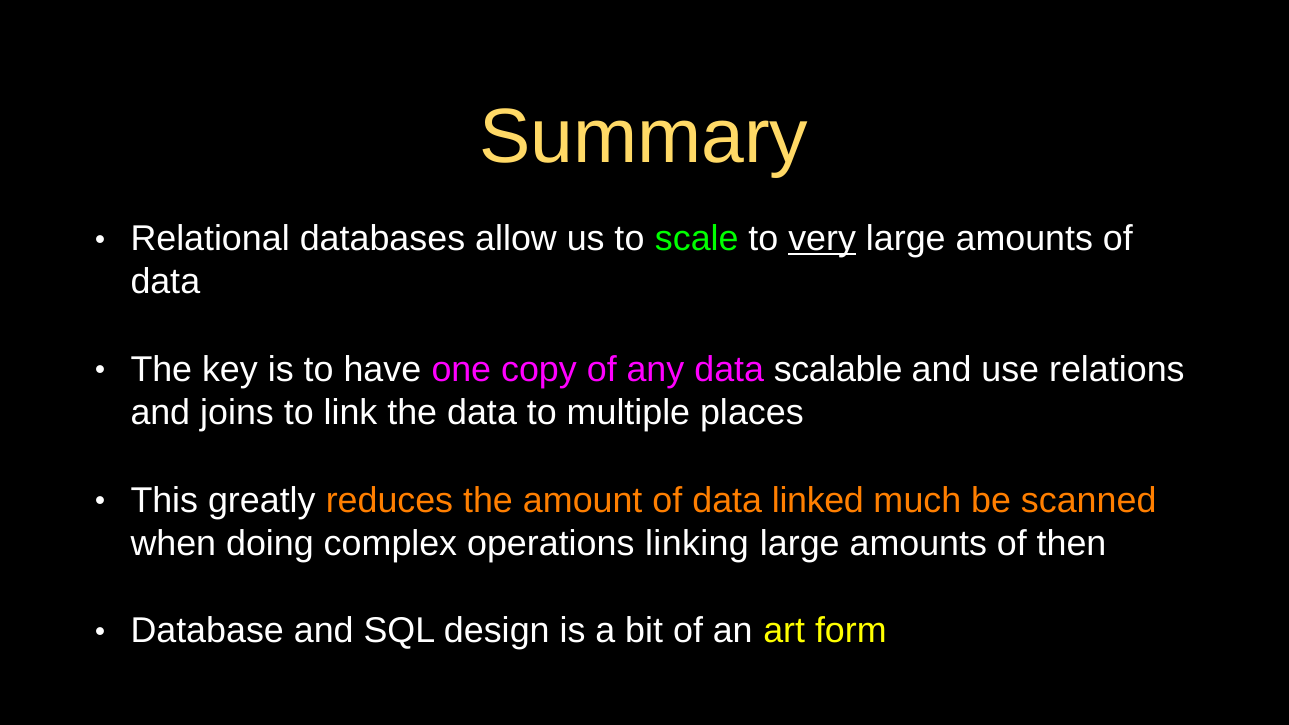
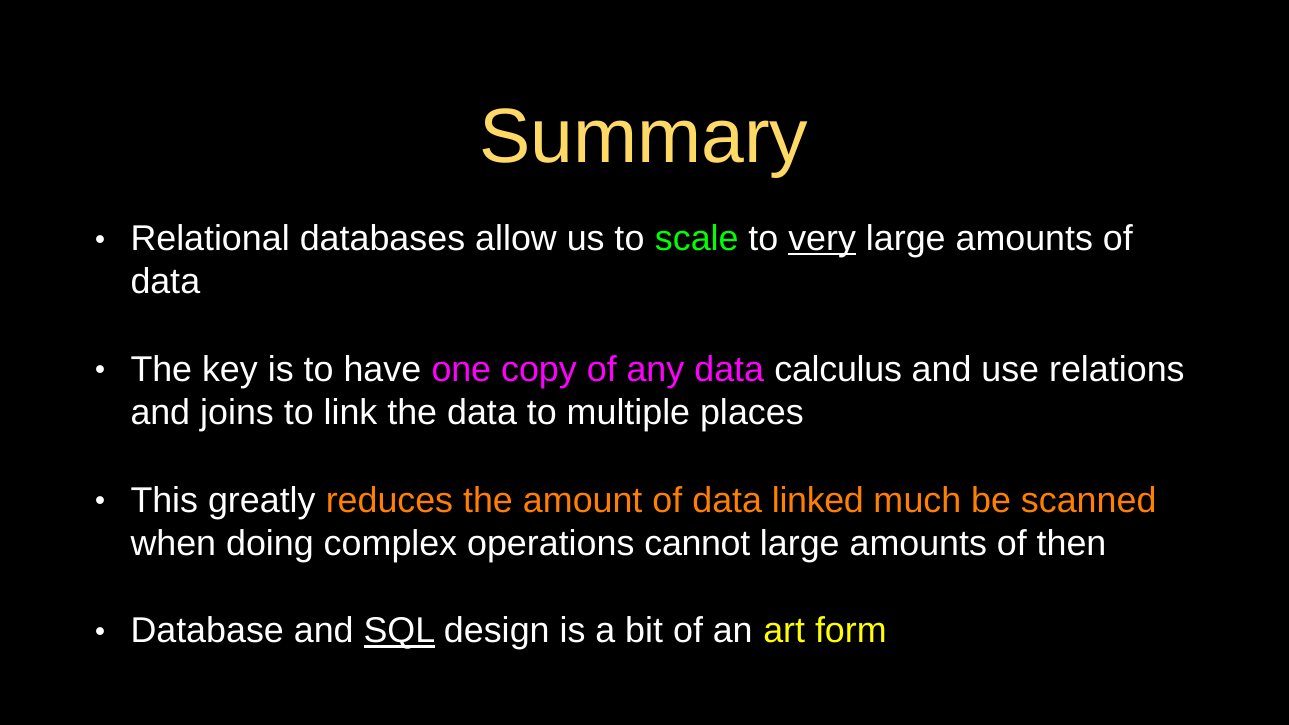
scalable: scalable -> calculus
linking: linking -> cannot
SQL underline: none -> present
